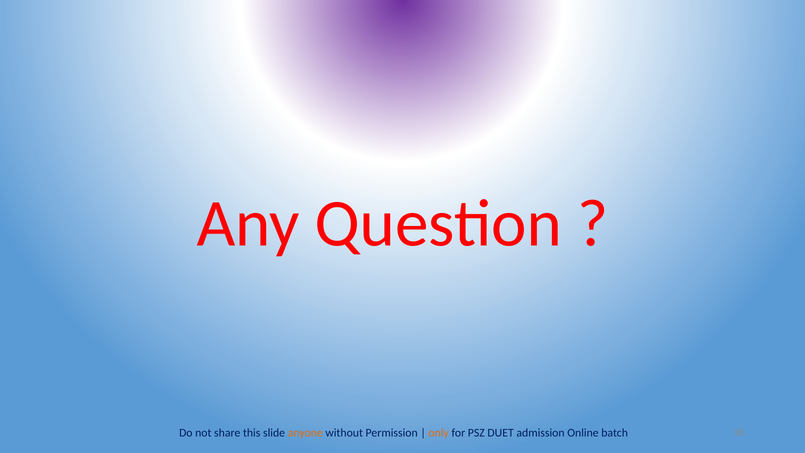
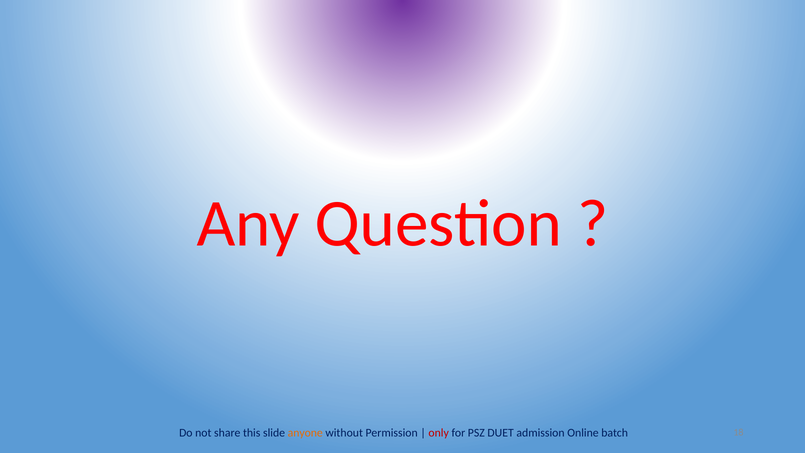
only colour: orange -> red
